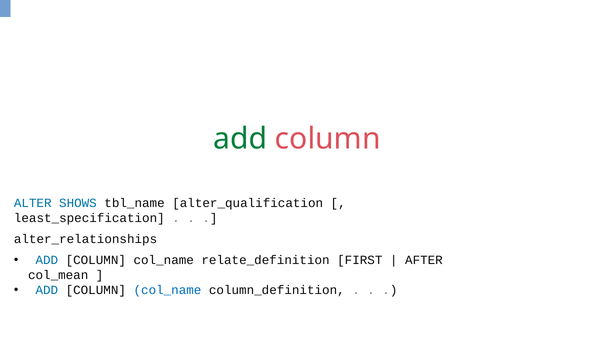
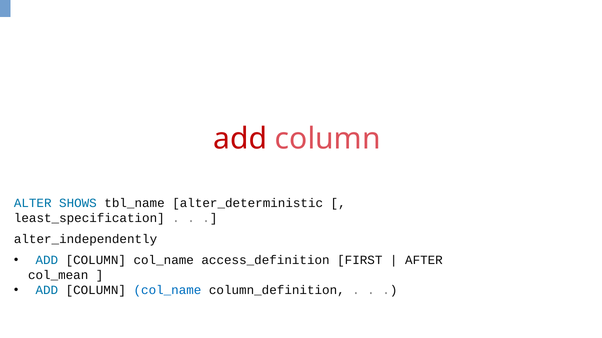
add at (240, 139) colour: green -> red
alter_qualification: alter_qualification -> alter_deterministic
alter_relationships: alter_relationships -> alter_independently
relate_definition: relate_definition -> access_definition
